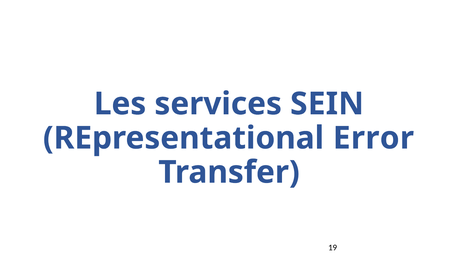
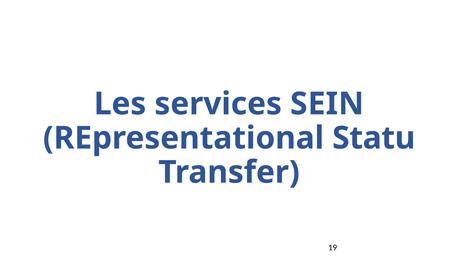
Error: Error -> Statu
